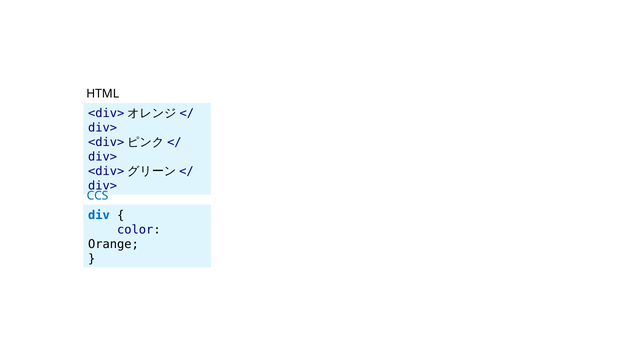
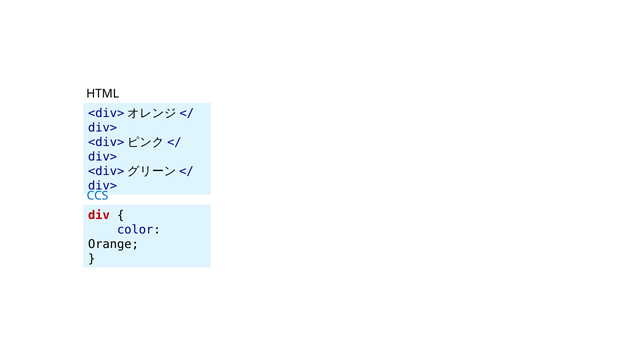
div colour: blue -> red
